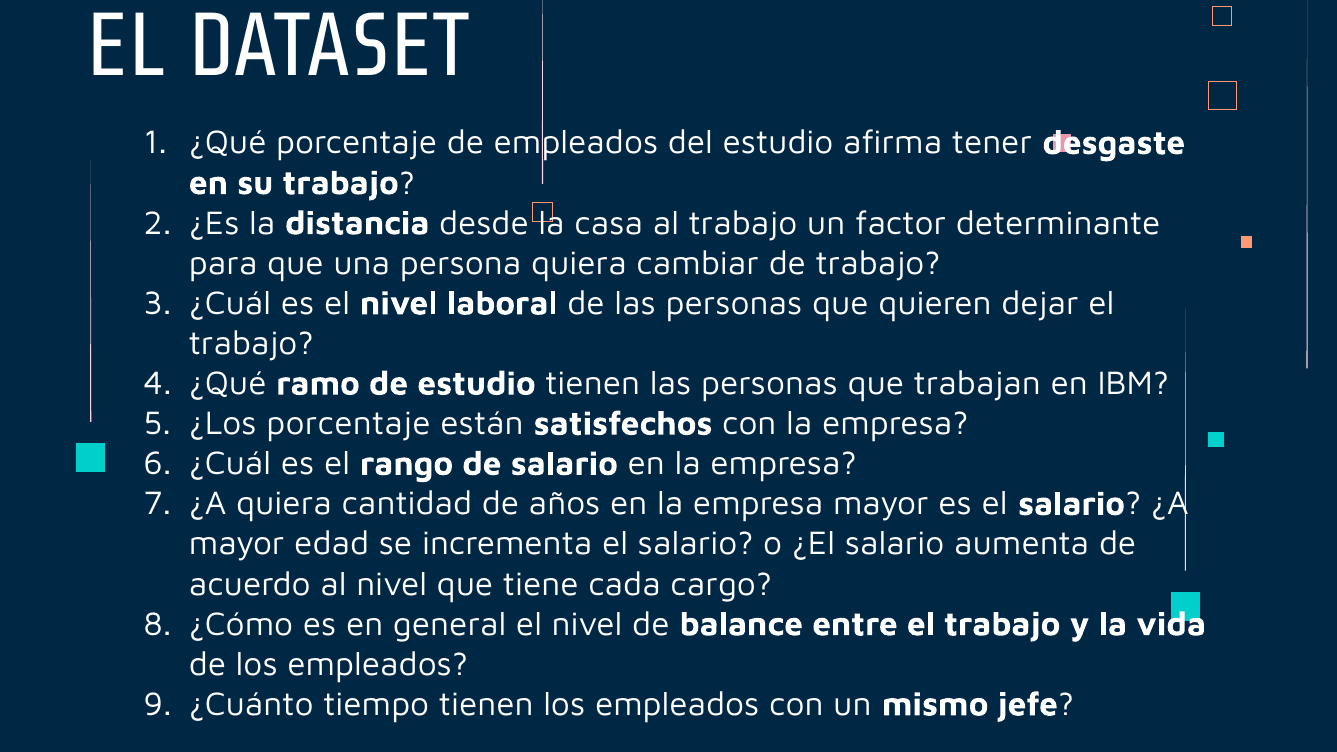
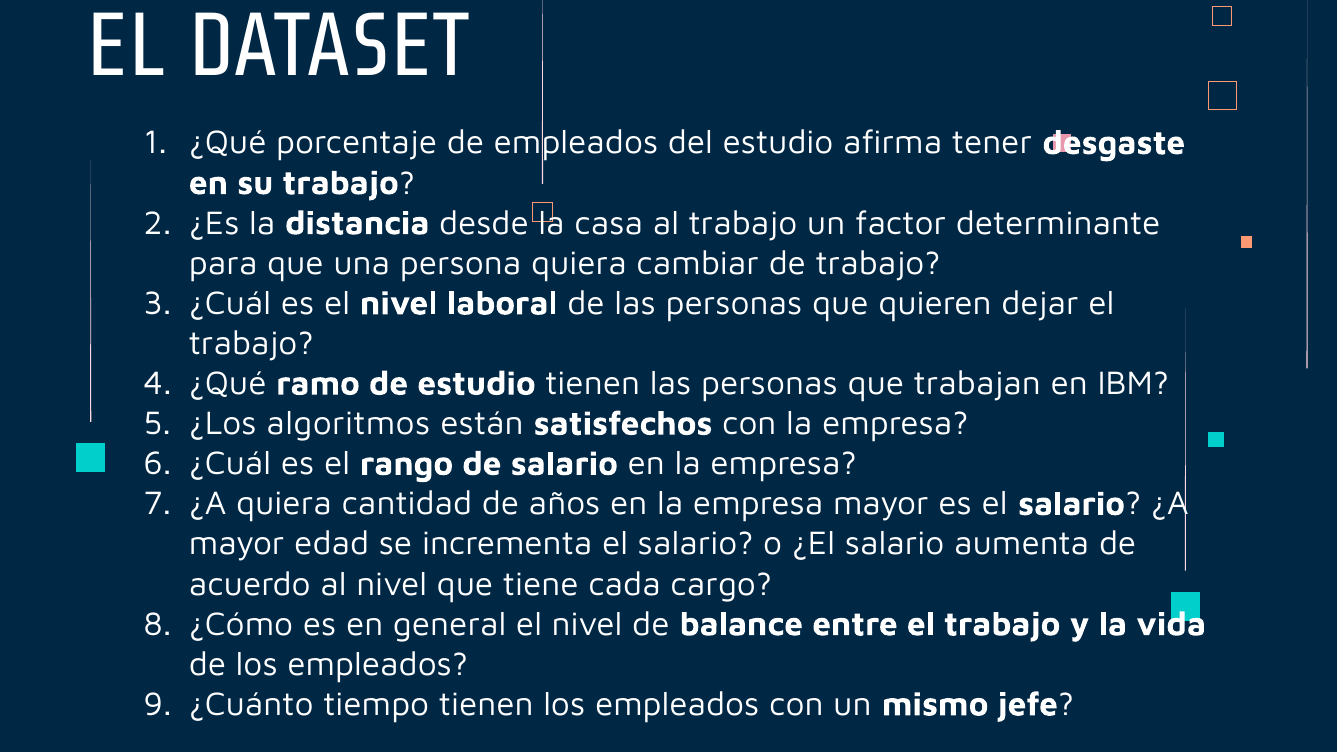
¿Los porcentaje: porcentaje -> algoritmos
